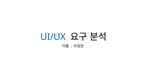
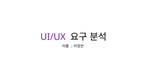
UI/UX colour: blue -> purple
